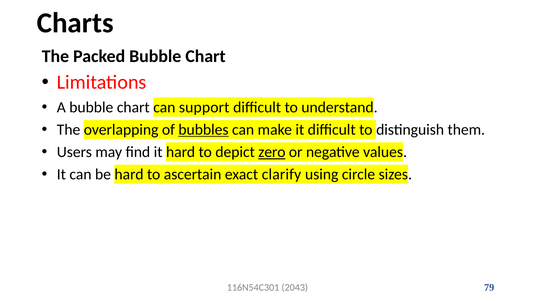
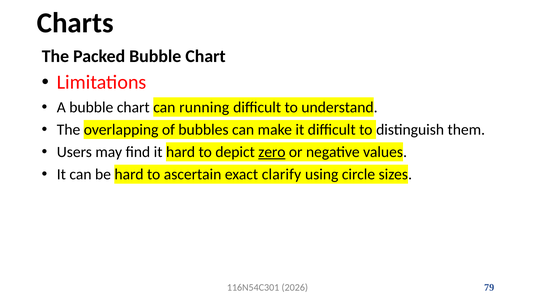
support: support -> running
bubbles underline: present -> none
2043: 2043 -> 2026
